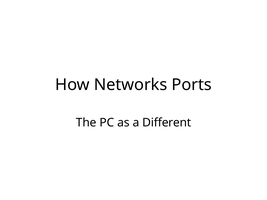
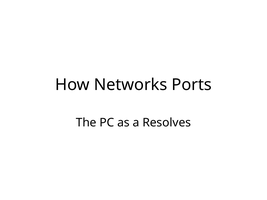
Different: Different -> Resolves
